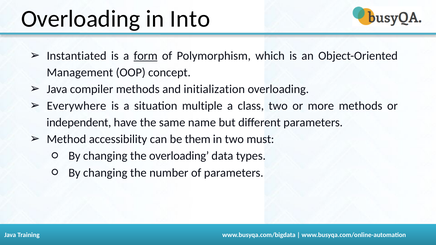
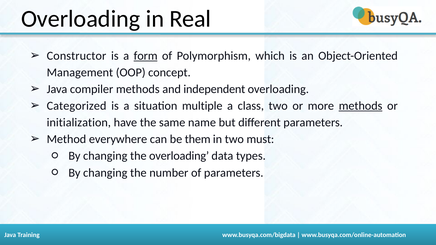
Into: Into -> Real
Instantiated: Instantiated -> Constructor
initialization: initialization -> independent
Everywhere: Everywhere -> Categorized
methods at (361, 106) underline: none -> present
independent: independent -> initialization
accessibility: accessibility -> everywhere
